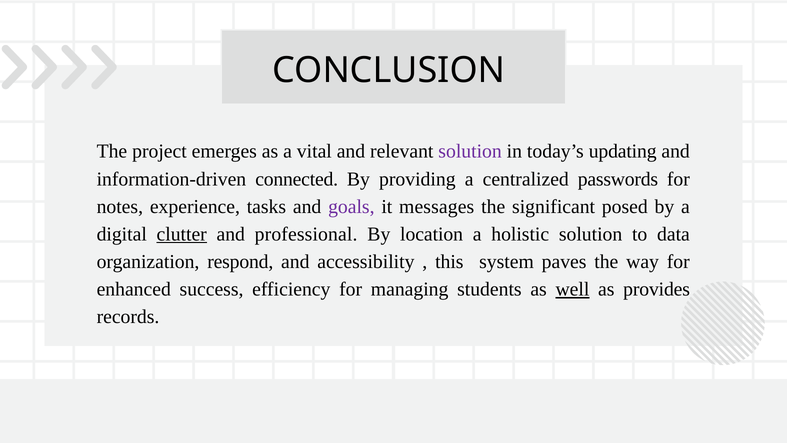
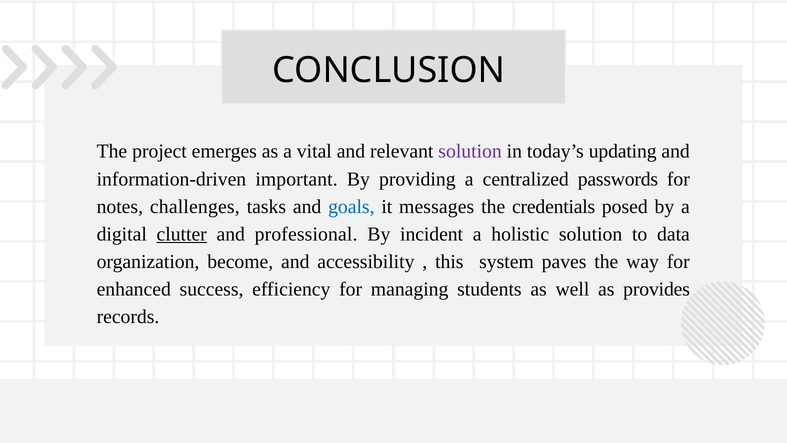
connected: connected -> important
experience: experience -> challenges
goals colour: purple -> blue
significant: significant -> credentials
location: location -> incident
respond: respond -> become
well underline: present -> none
